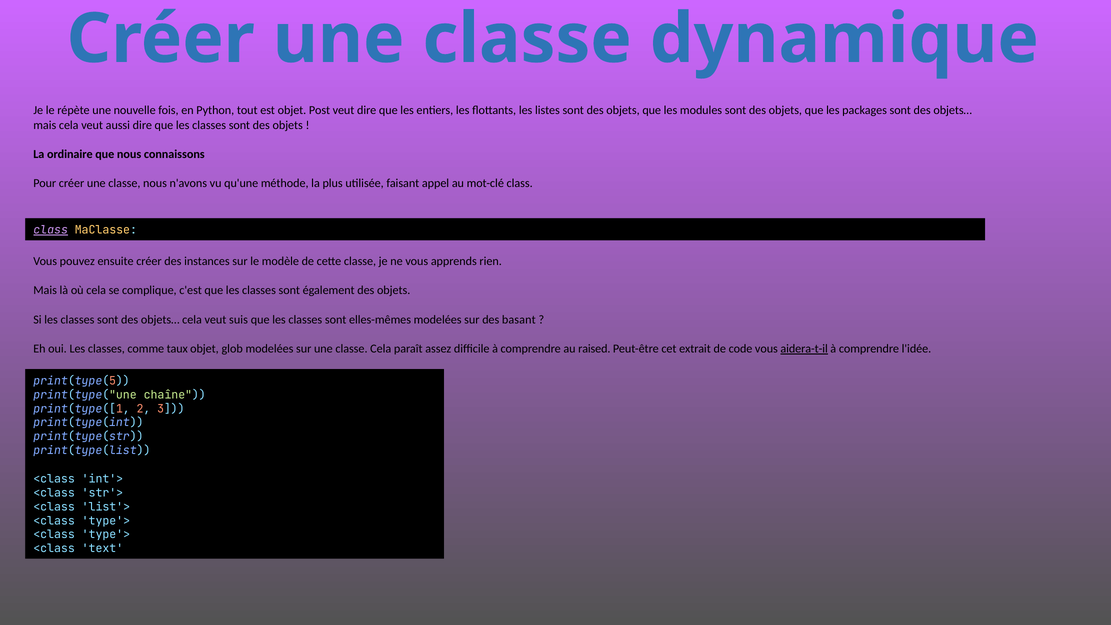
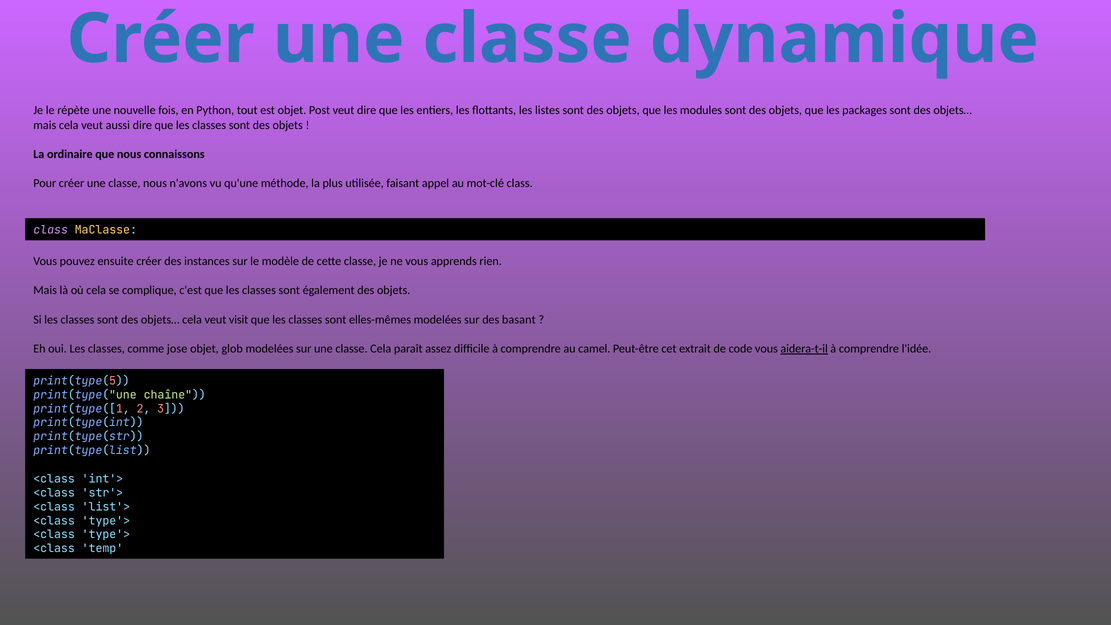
class at (51, 230) underline: present -> none
suis: suis -> visit
taux: taux -> jose
raised: raised -> camel
text'>: text'> -> temp'>
